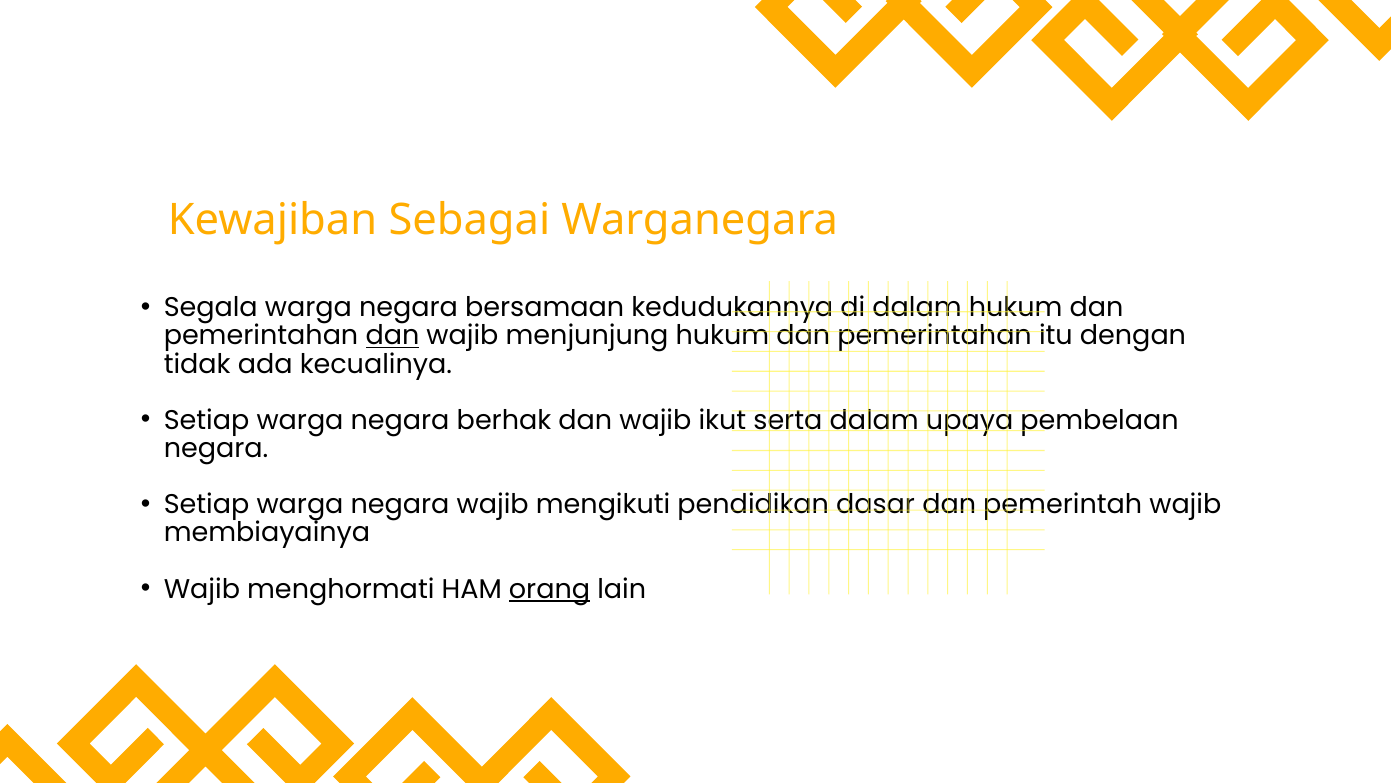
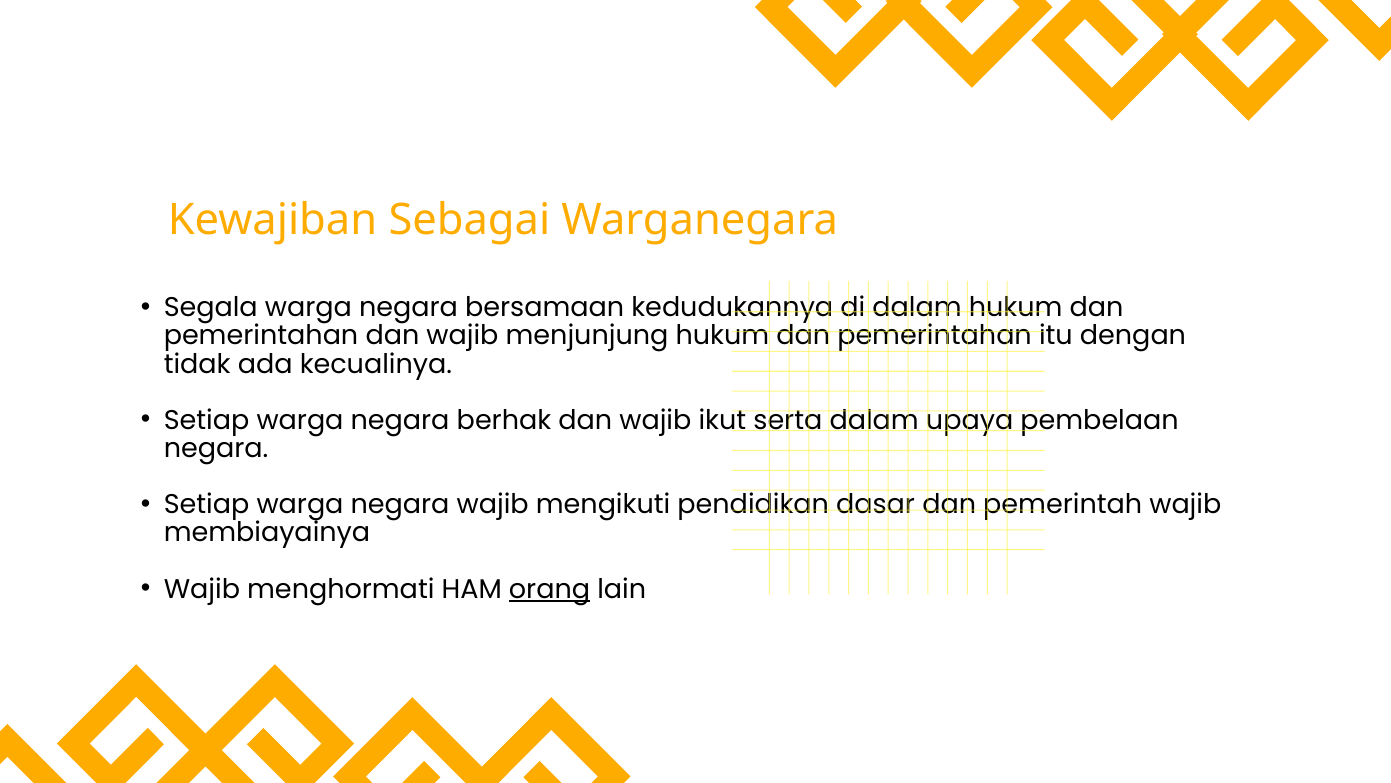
dan at (392, 336) underline: present -> none
